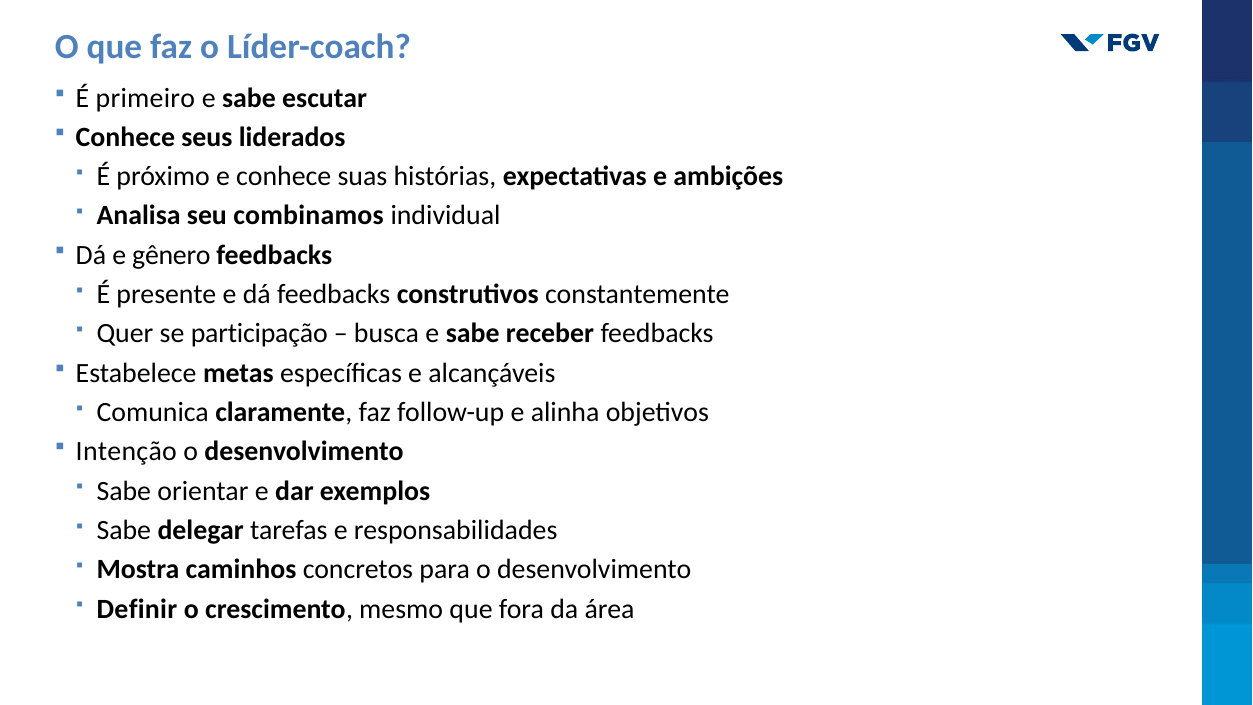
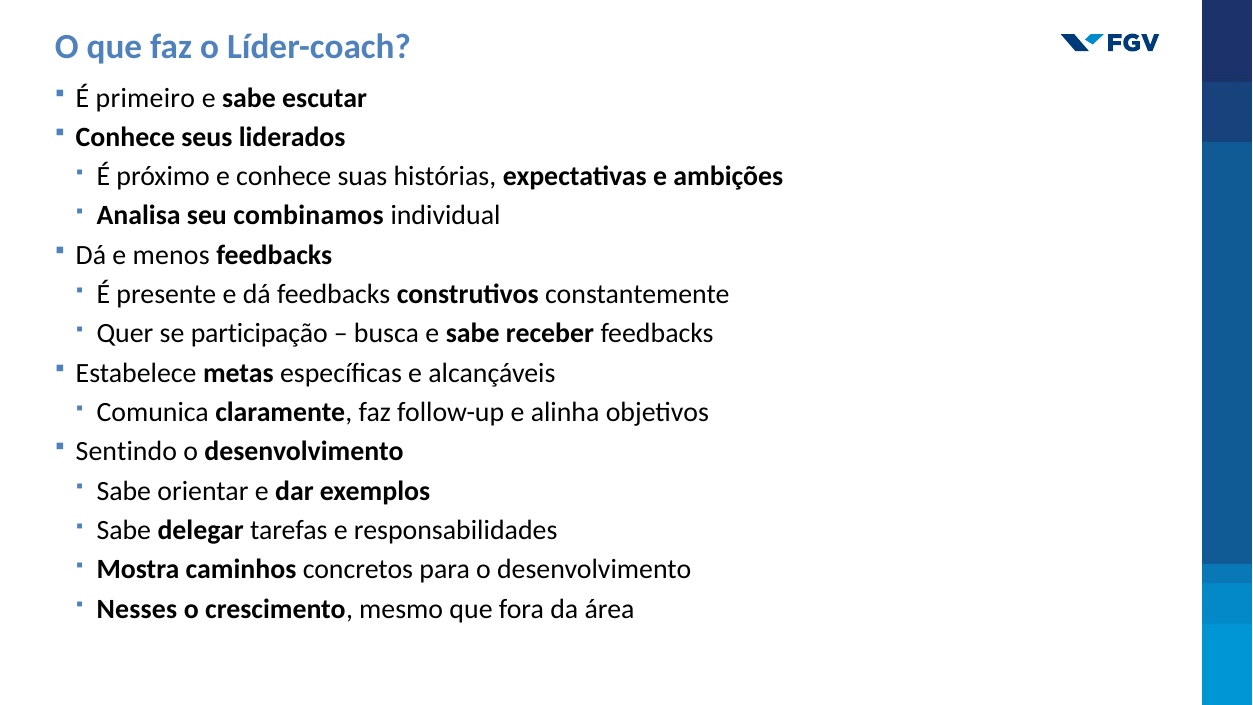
gênero: gênero -> menos
Intenção: Intenção -> Sentindo
Definir: Definir -> Nesses
